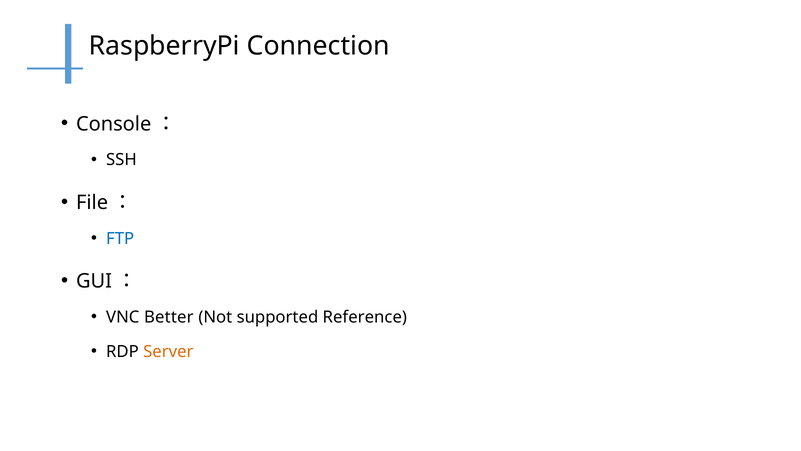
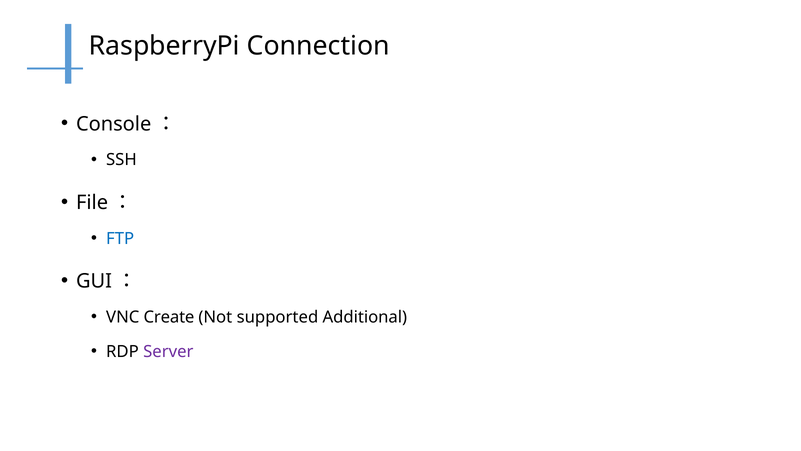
Better: Better -> Create
Reference: Reference -> Additional
Server colour: orange -> purple
